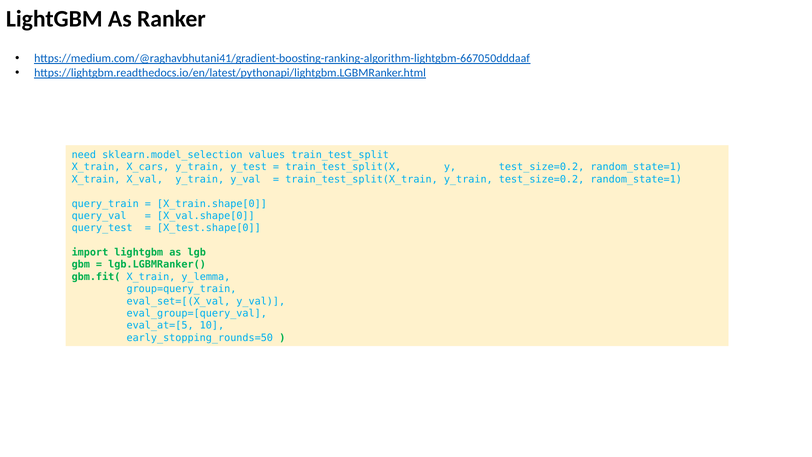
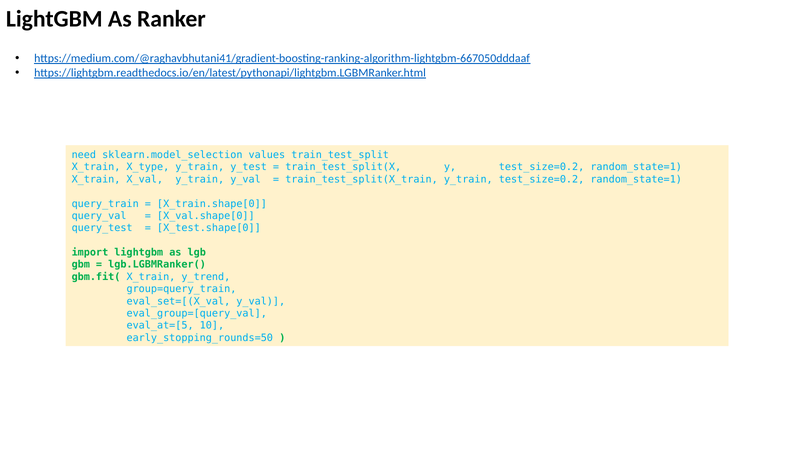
X_cars: X_cars -> X_type
y_lemma: y_lemma -> y_trend
